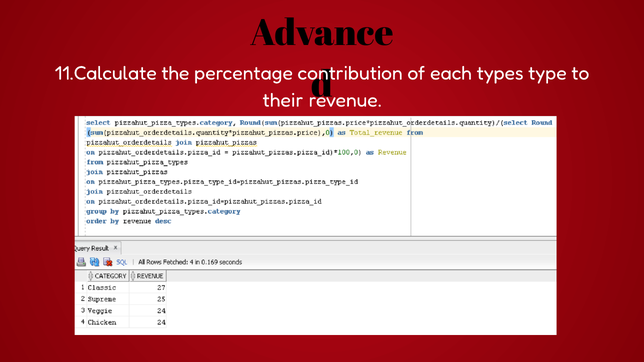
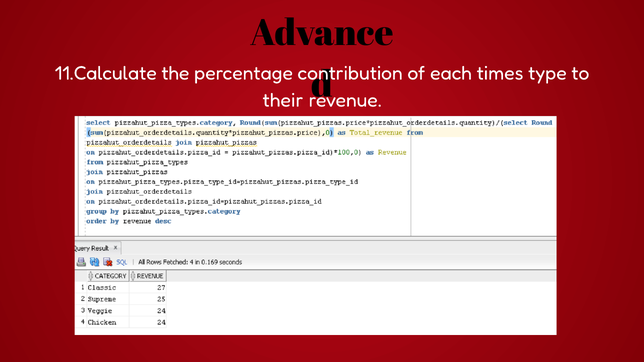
types: types -> times
